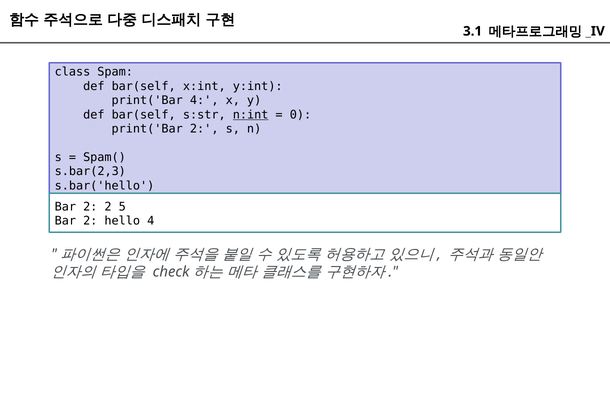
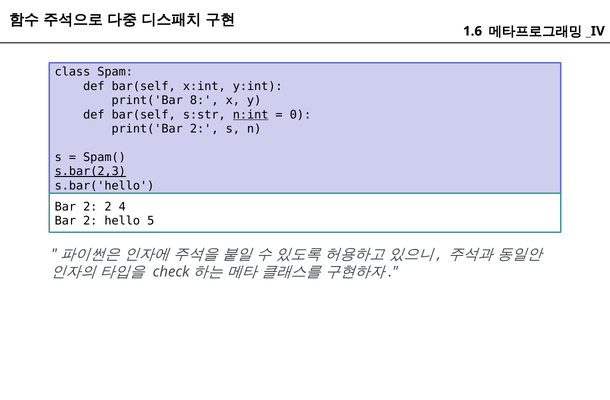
3.1: 3.1 -> 1.6
print('Bar 4: 4 -> 8
s.bar(2,3 underline: none -> present
5: 5 -> 4
hello 4: 4 -> 5
